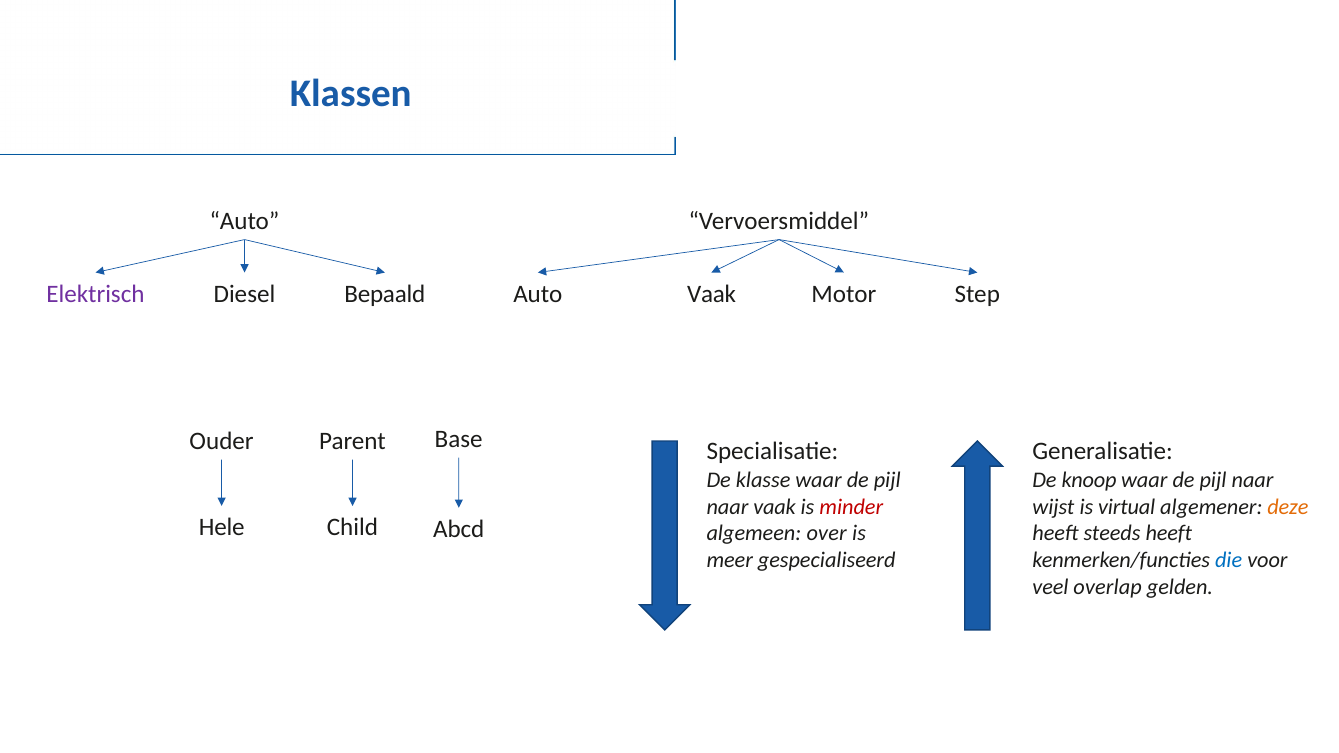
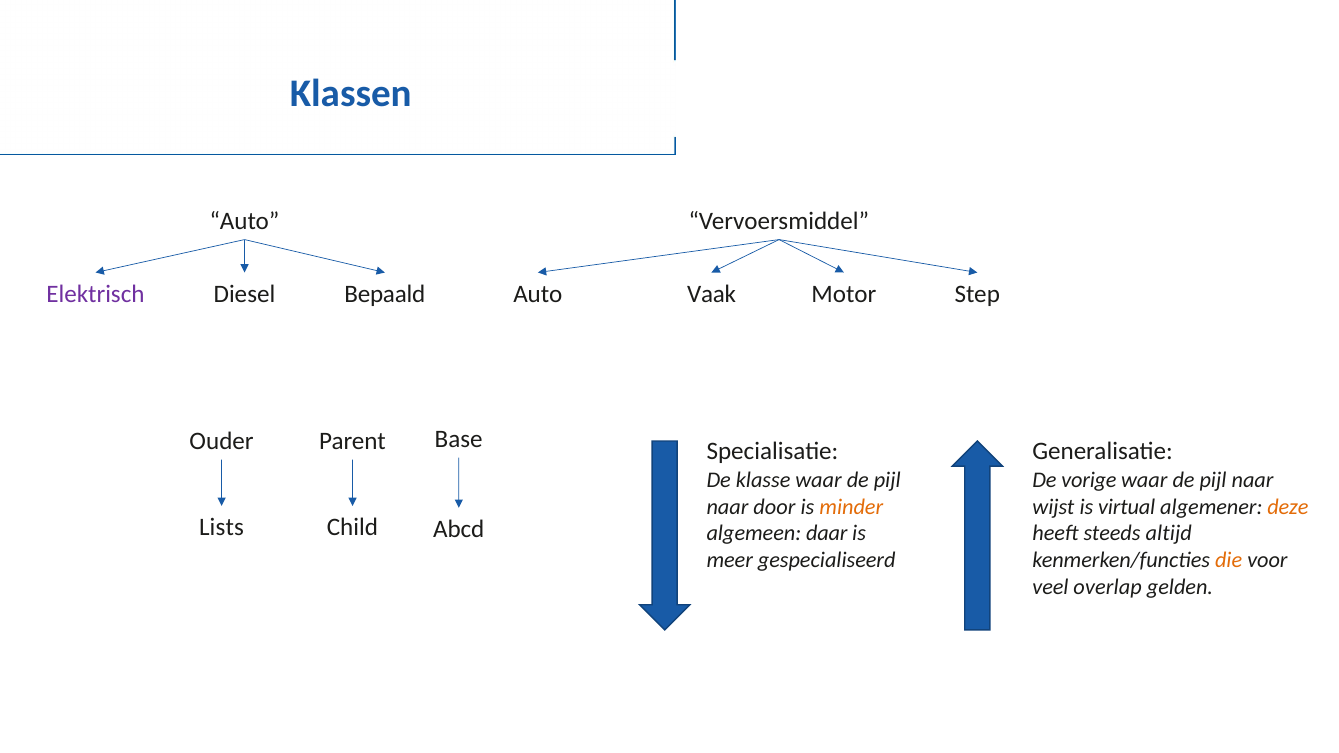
knoop: knoop -> vorige
naar vaak: vaak -> door
minder colour: red -> orange
Hele: Hele -> Lists
over: over -> daar
steeds heeft: heeft -> altijd
die colour: blue -> orange
